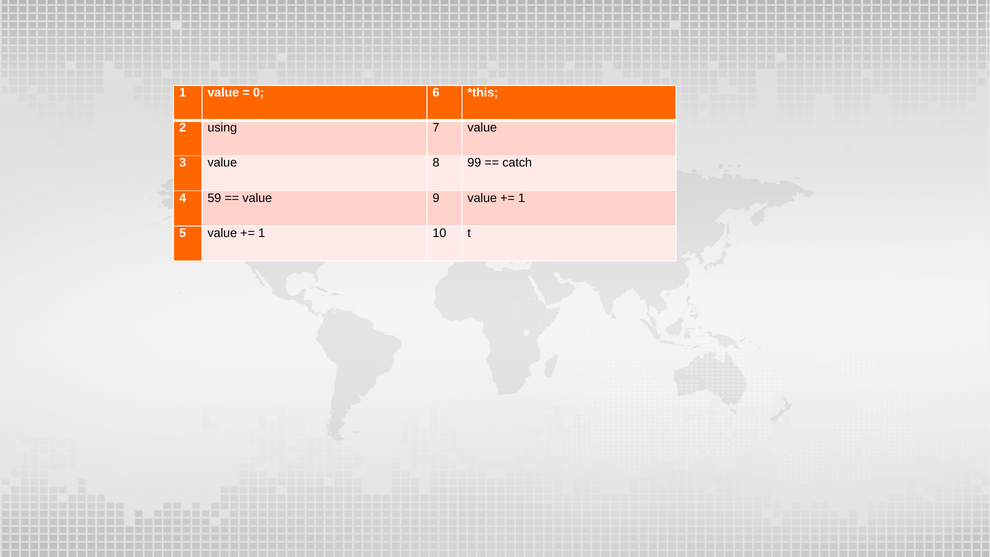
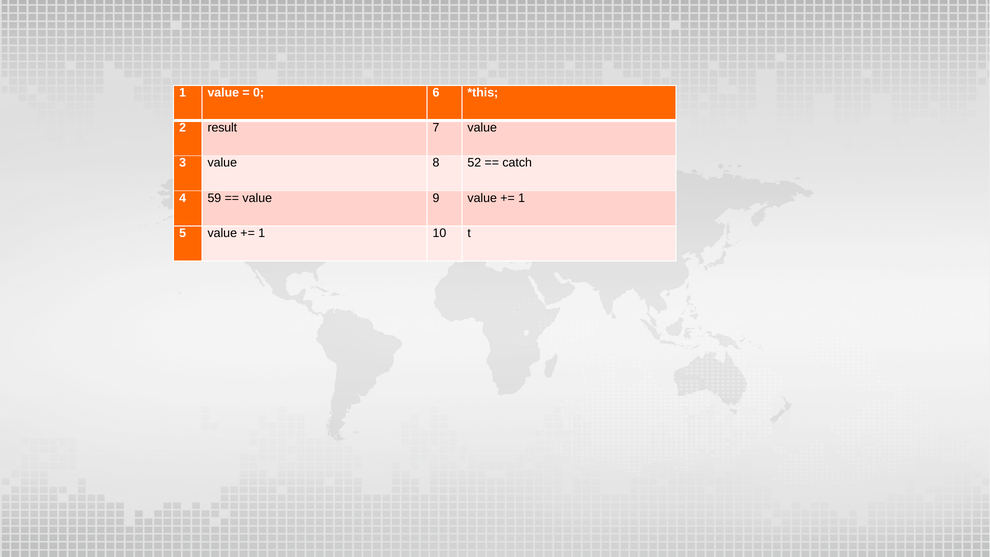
using: using -> result
99: 99 -> 52
